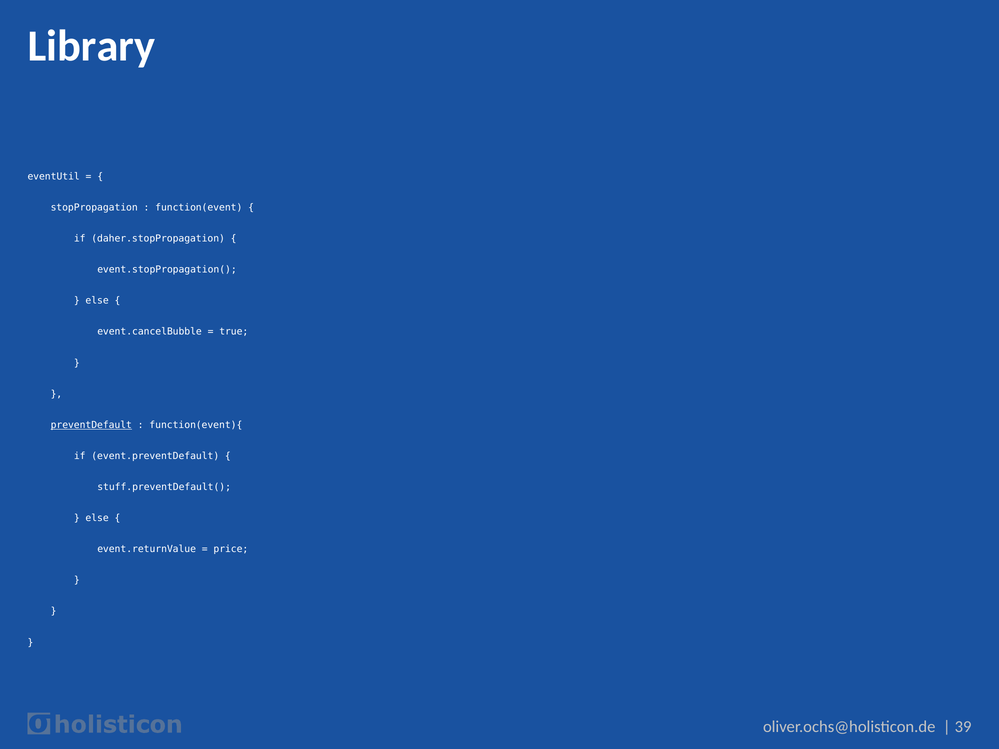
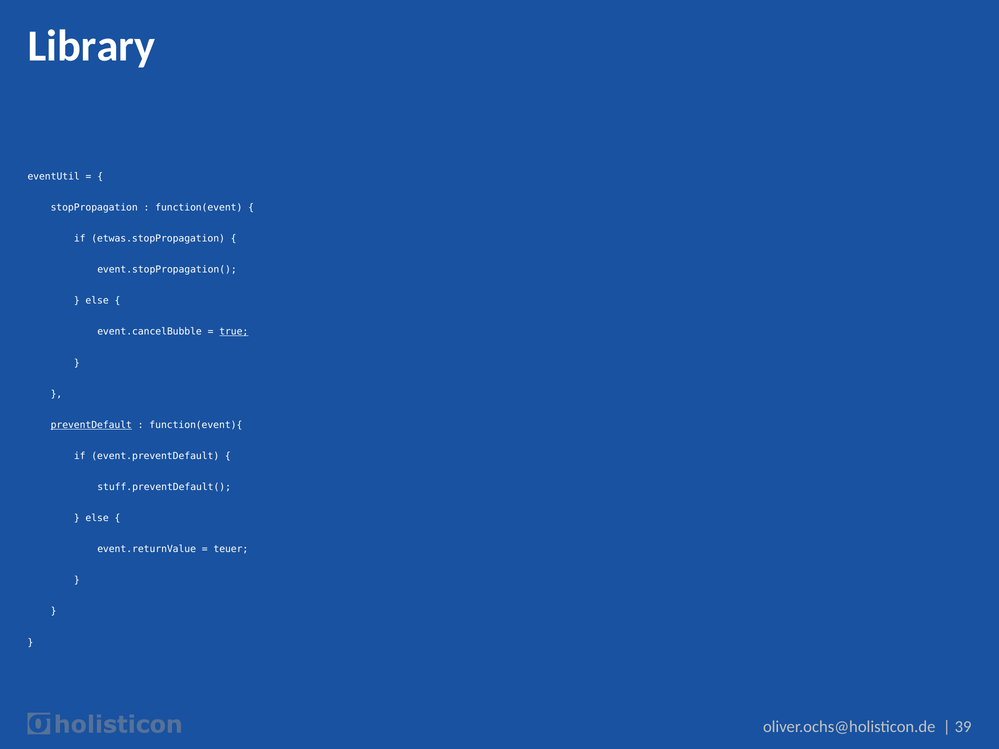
daher.stopPropagation: daher.stopPropagation -> etwas.stopPropagation
true underline: none -> present
price: price -> teuer
